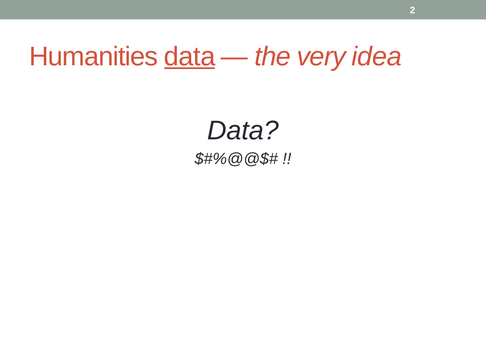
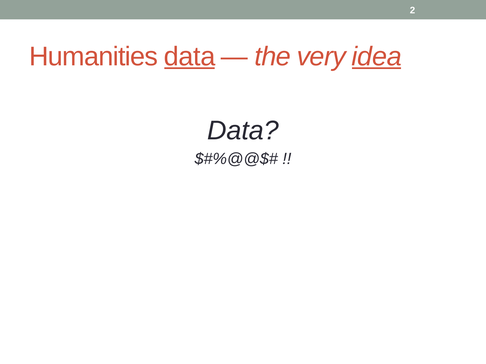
idea underline: none -> present
